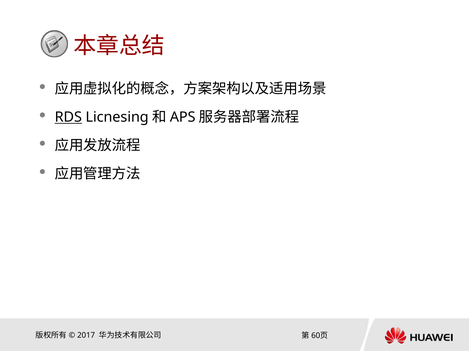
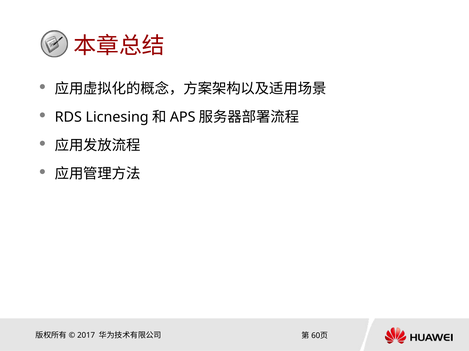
RDS underline: present -> none
